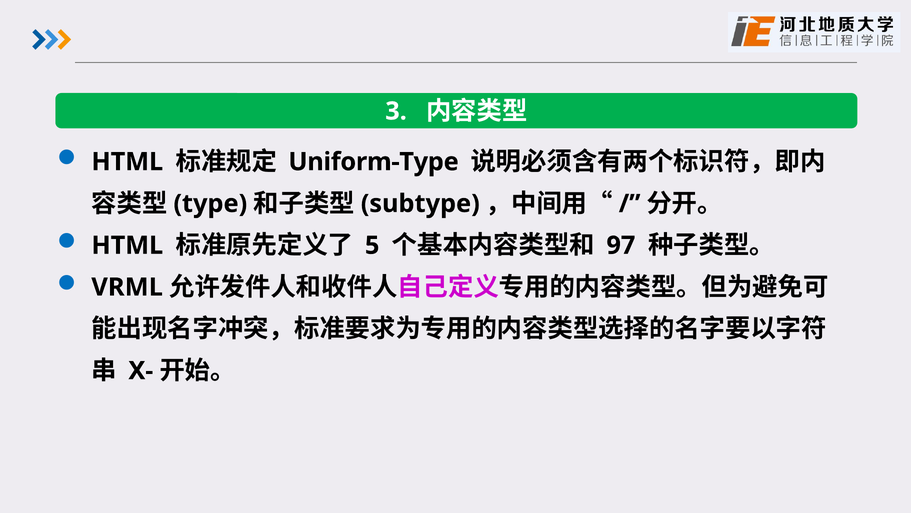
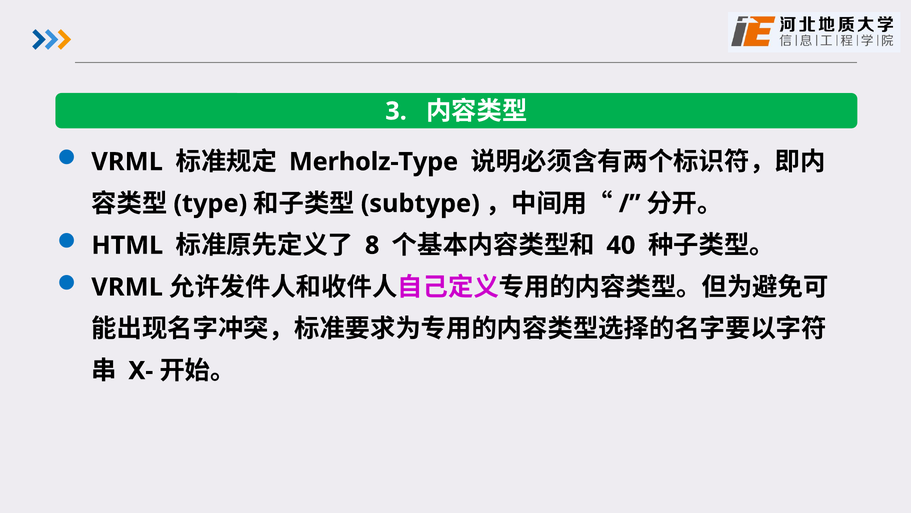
HTML at (127, 162): HTML -> VRML
Uniform-Type: Uniform-Type -> Merholz-Type
5: 5 -> 8
97: 97 -> 40
